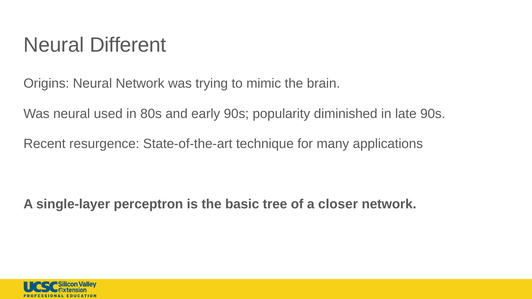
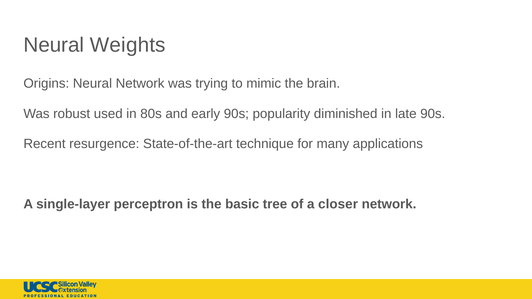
Different: Different -> Weights
Was neural: neural -> robust
